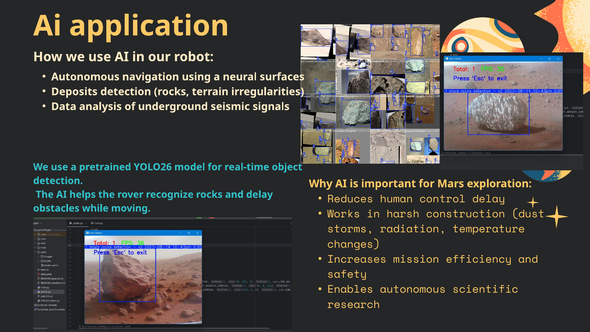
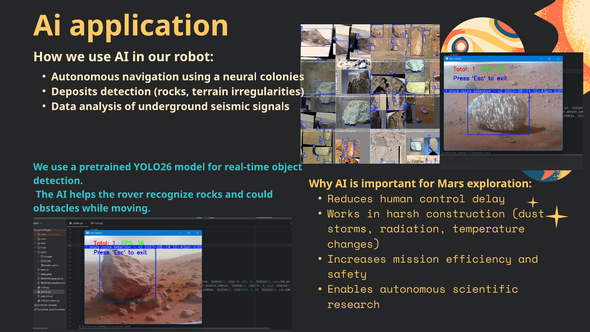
surfaces: surfaces -> colonies
and delay: delay -> could
